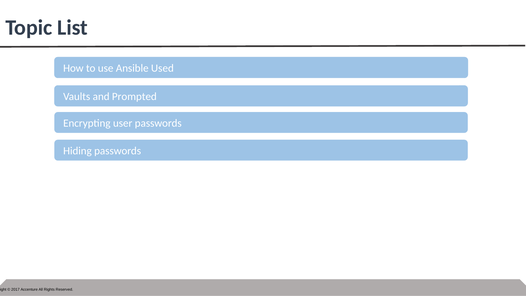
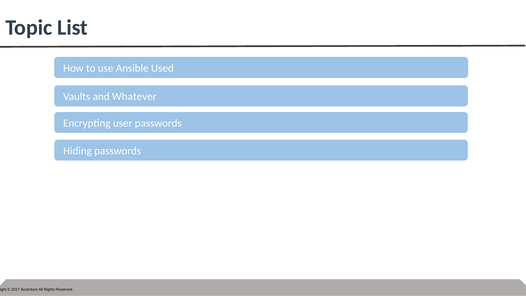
Prompted: Prompted -> Whatever
